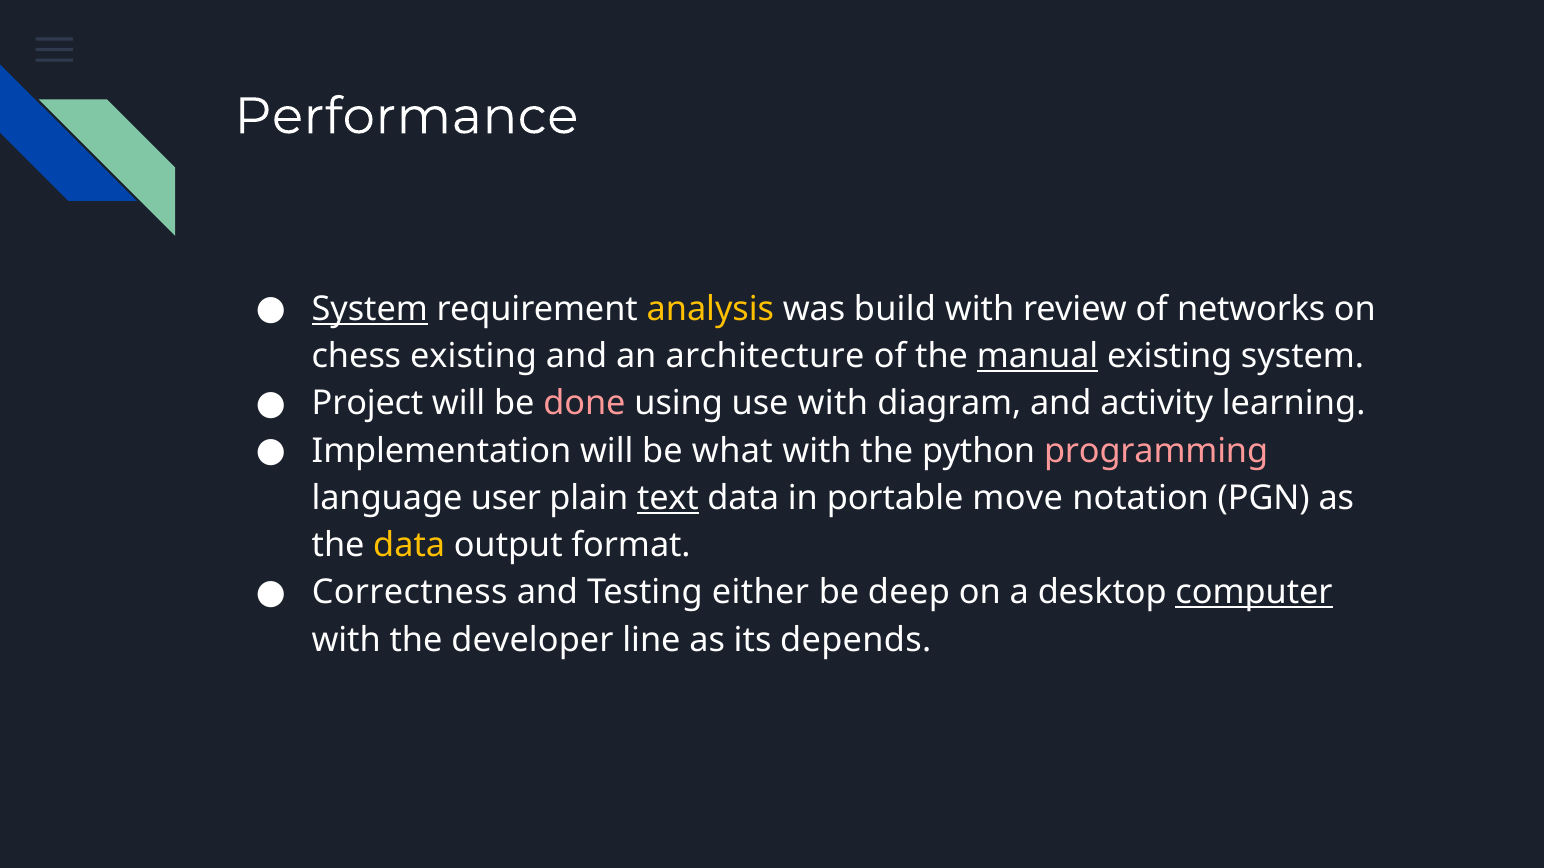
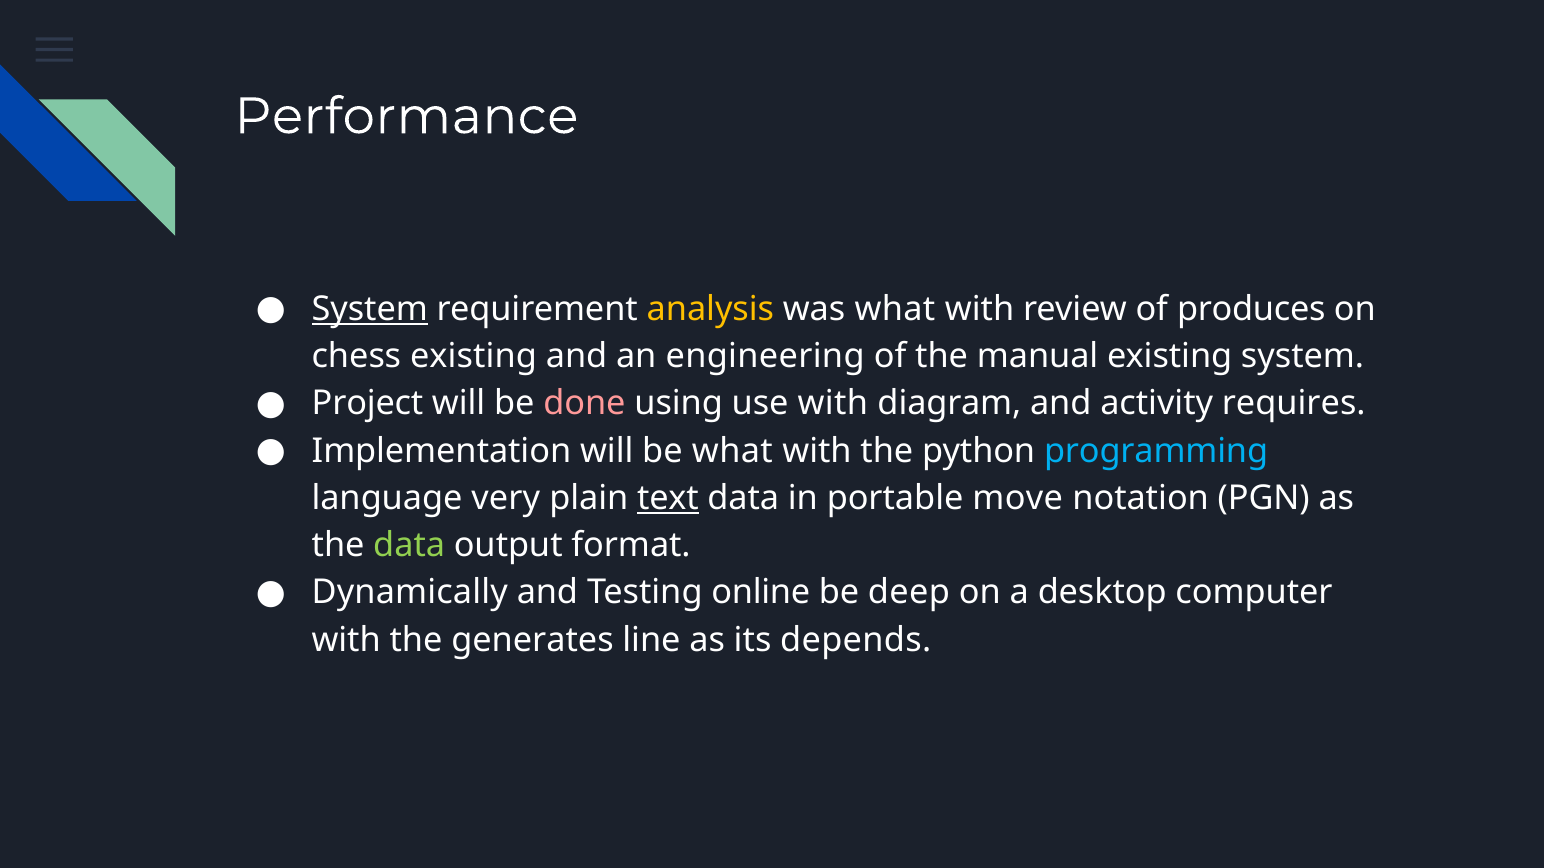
was build: build -> what
networks: networks -> produces
architecture: architecture -> engineering
manual underline: present -> none
learning: learning -> requires
programming colour: pink -> light blue
user: user -> very
data at (409, 546) colour: yellow -> light green
Correctness: Correctness -> Dynamically
either: either -> online
computer underline: present -> none
developer: developer -> generates
